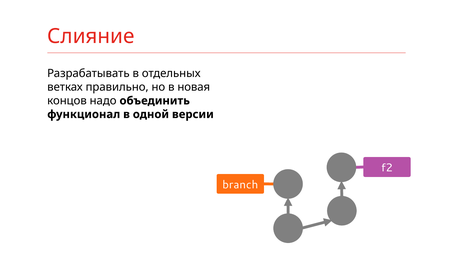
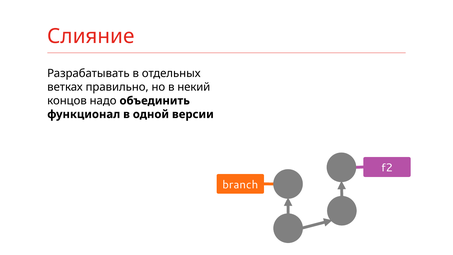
новая: новая -> некий
